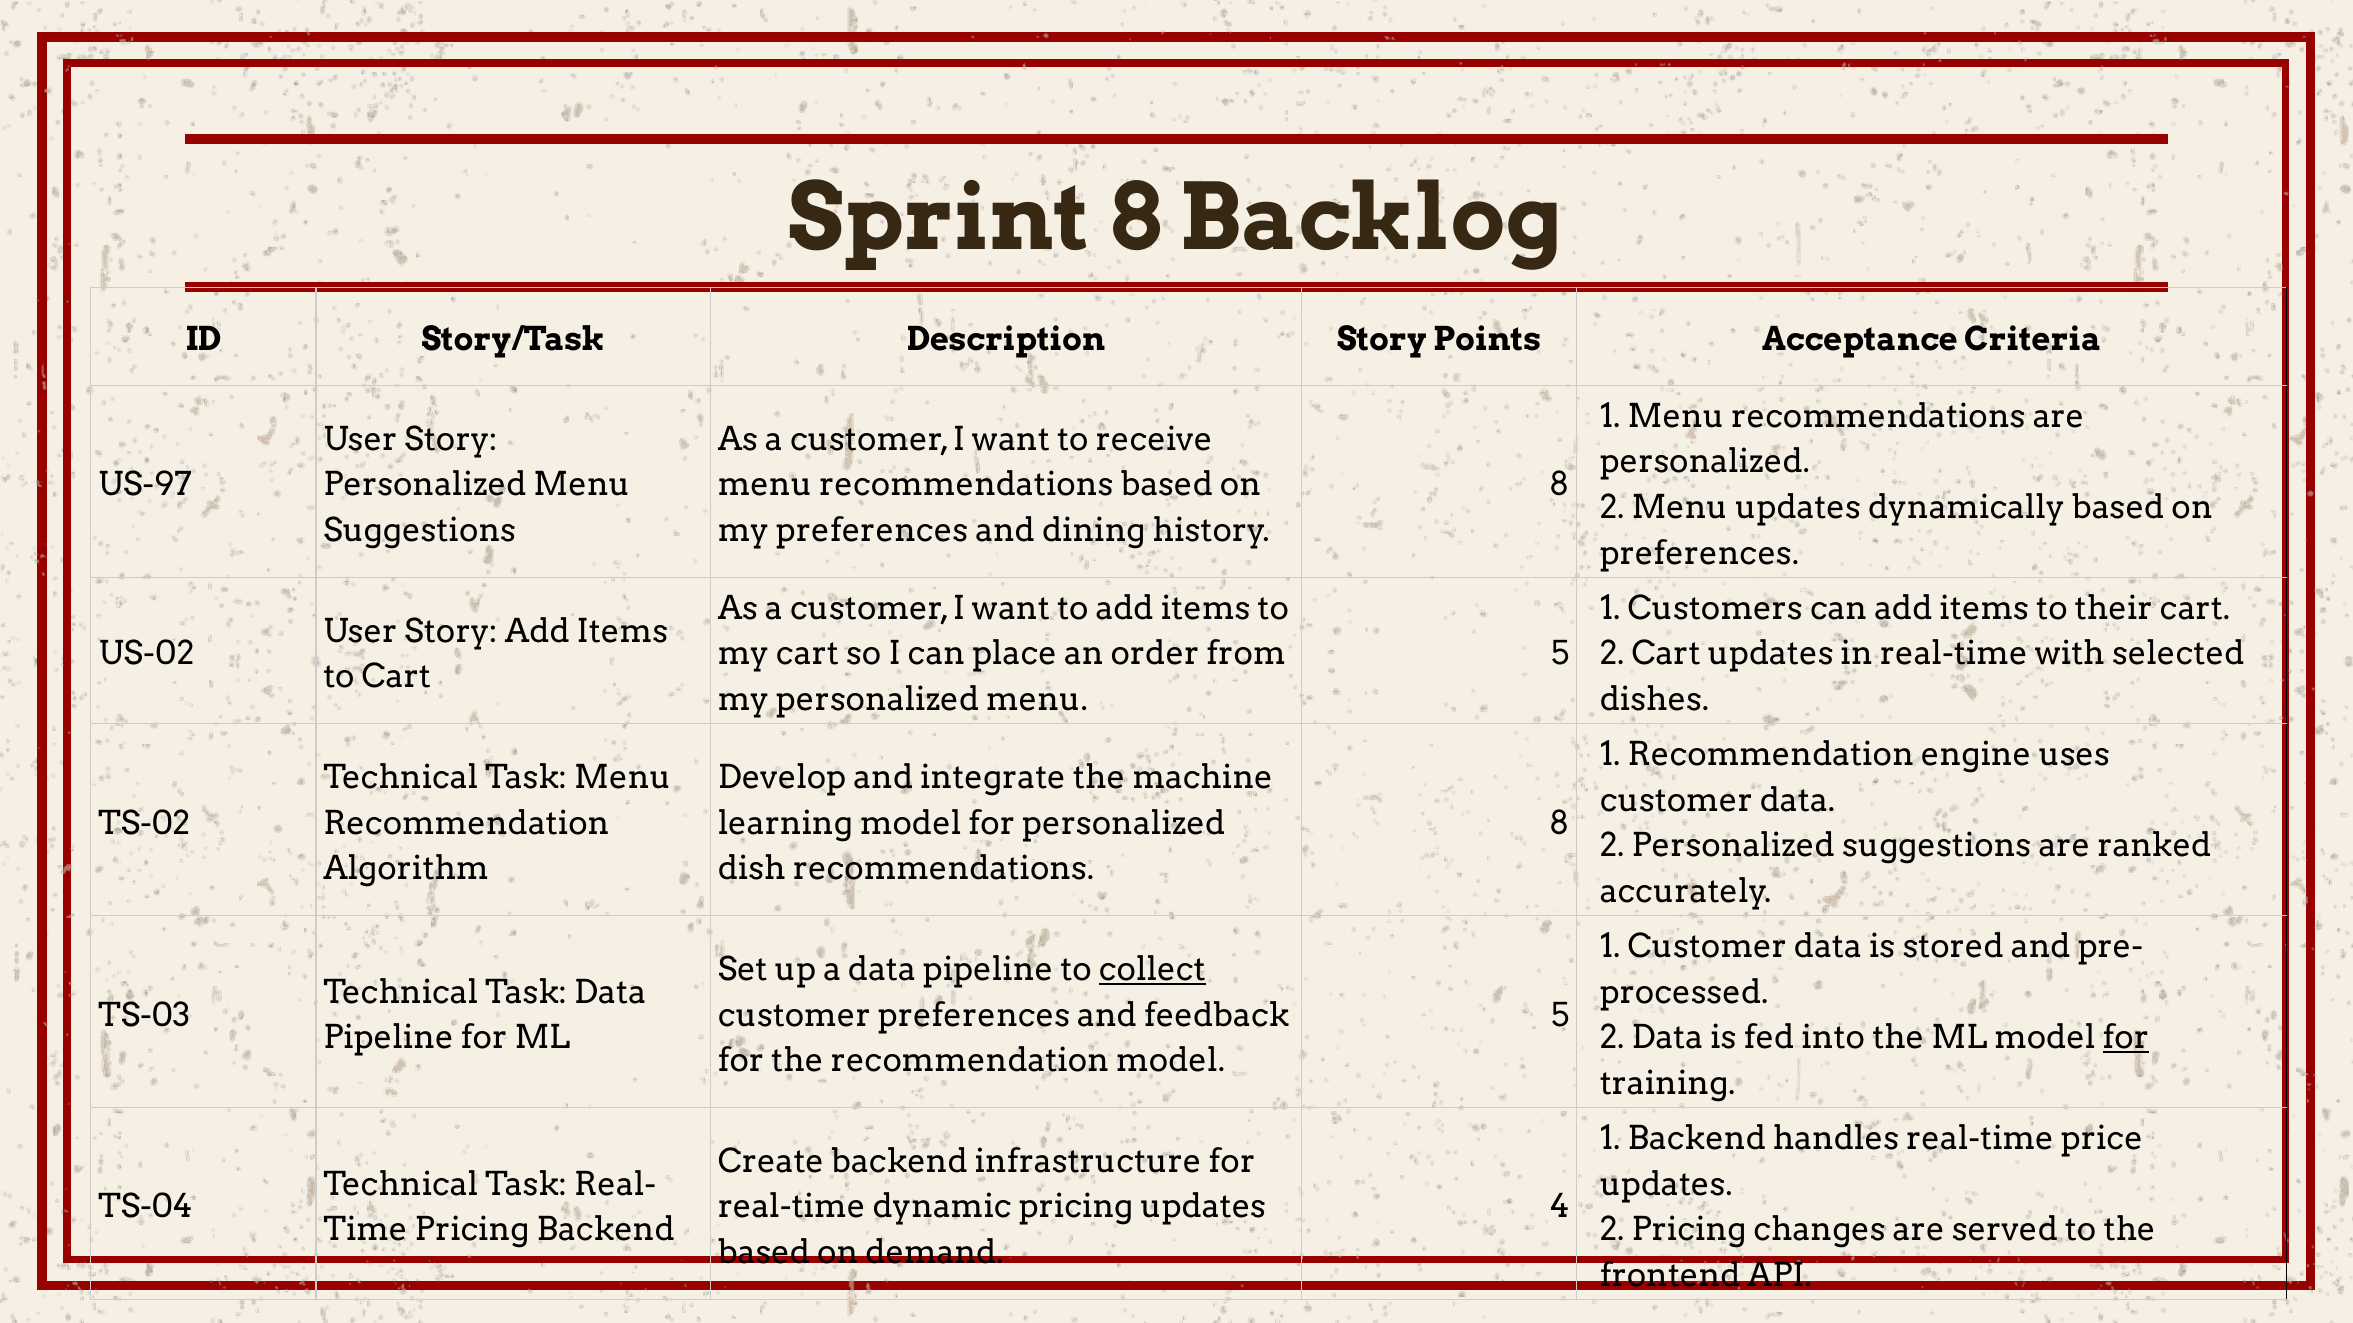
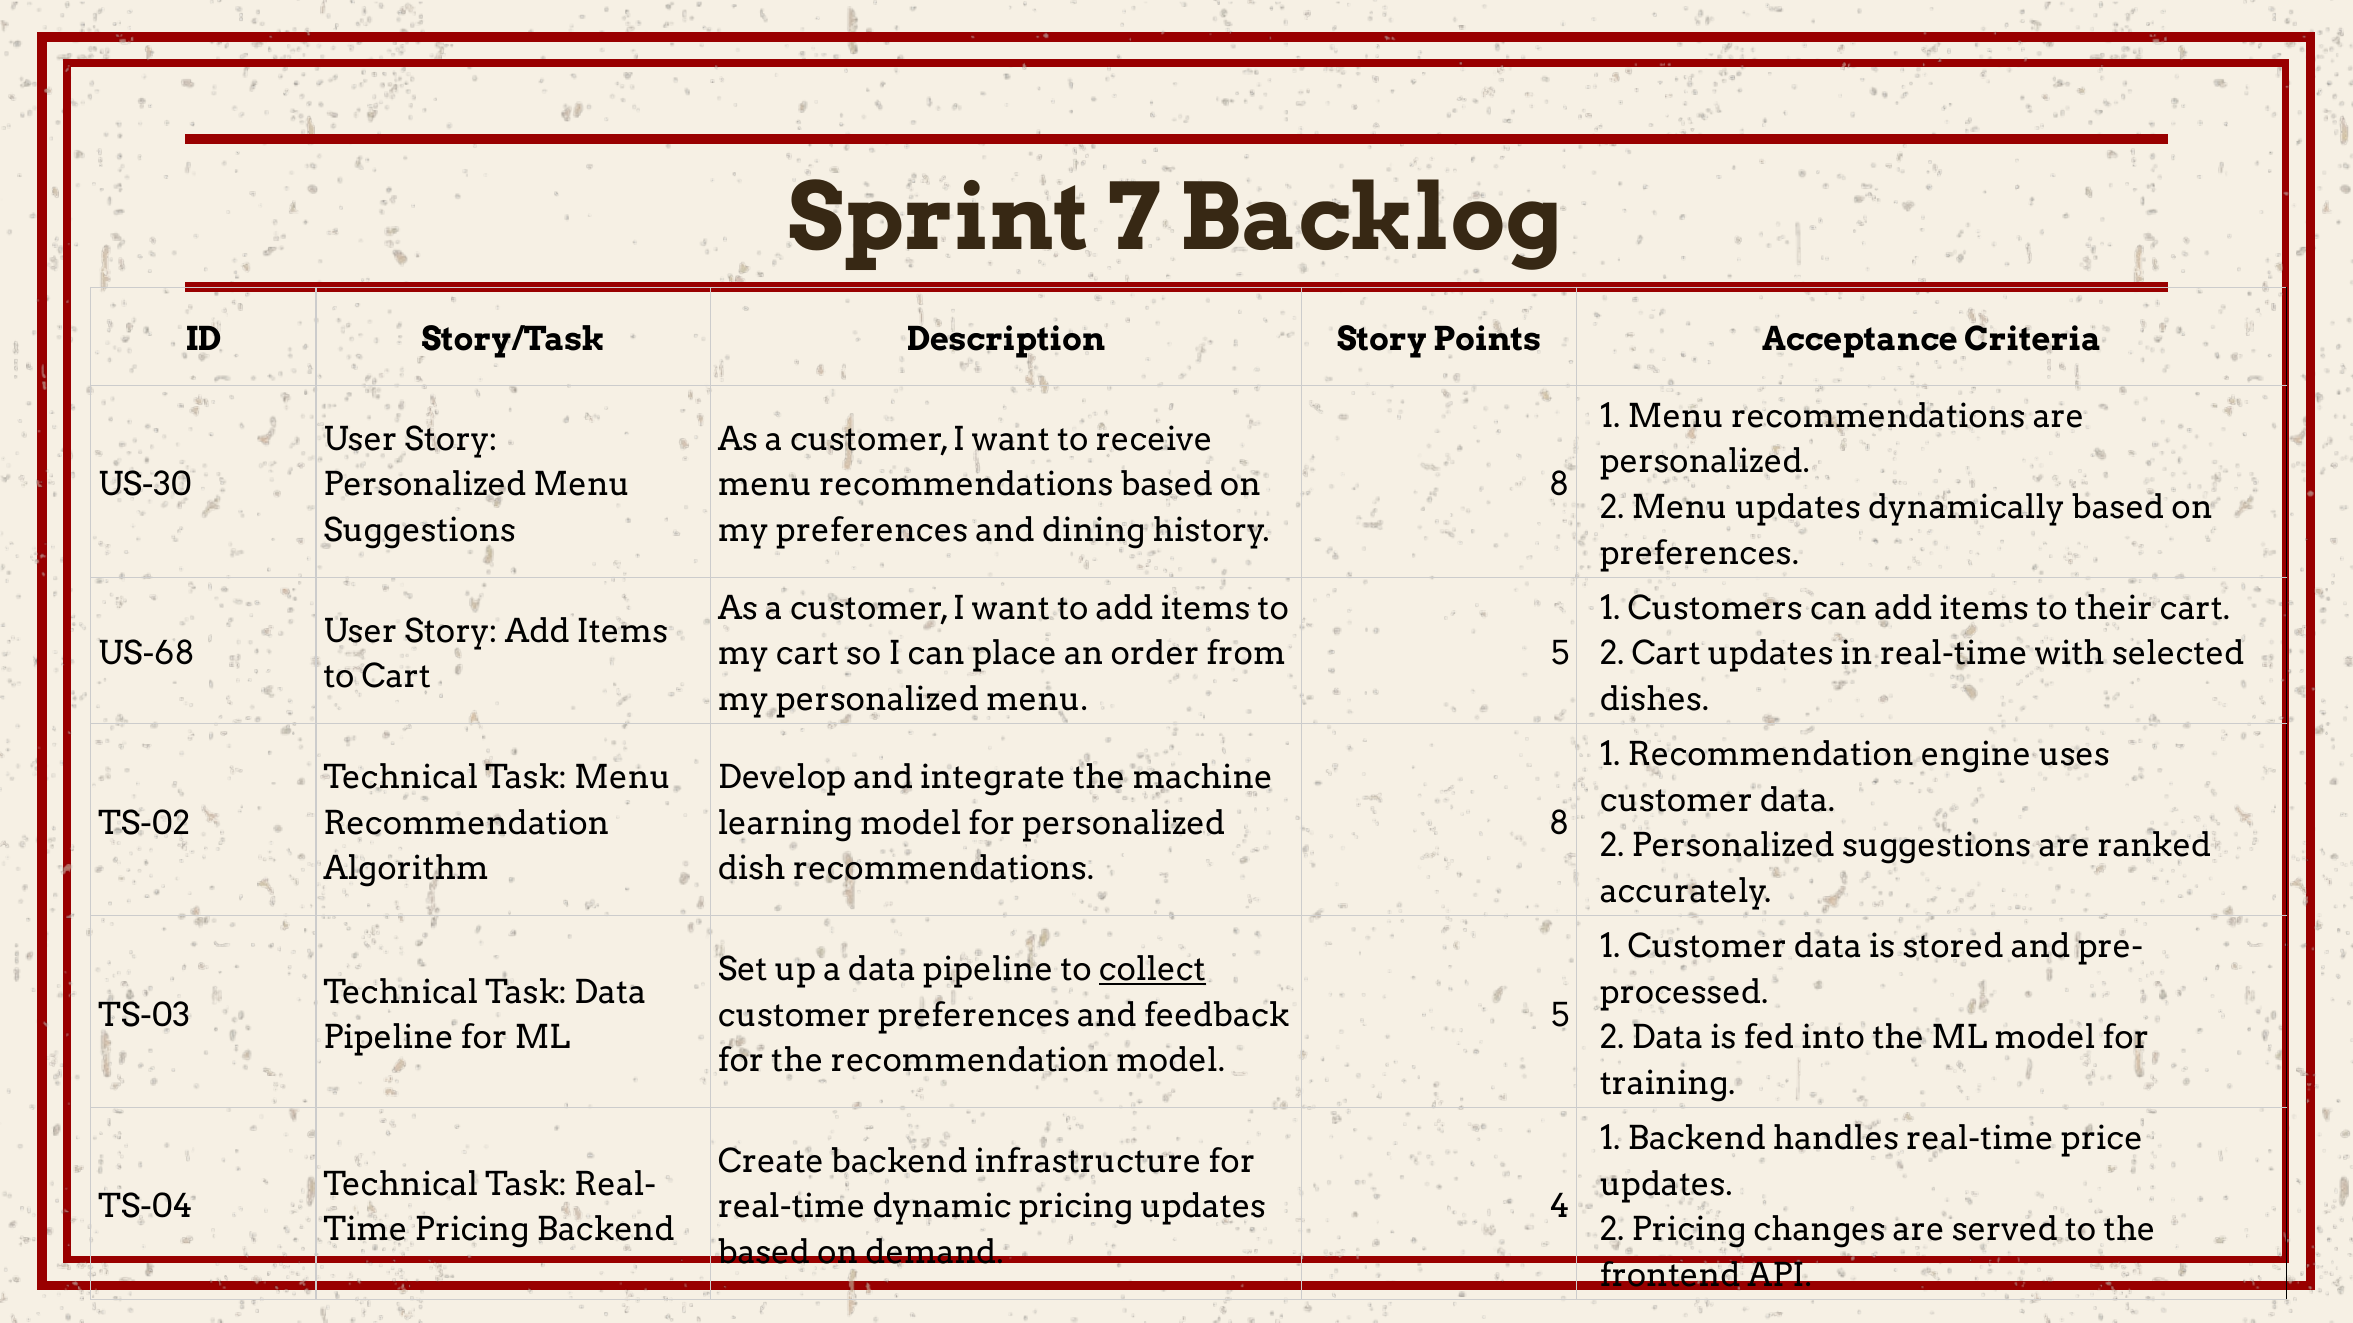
Sprint 8: 8 -> 7
US-97: US-97 -> US-30
US-02: US-02 -> US-68
for at (2126, 1039) underline: present -> none
